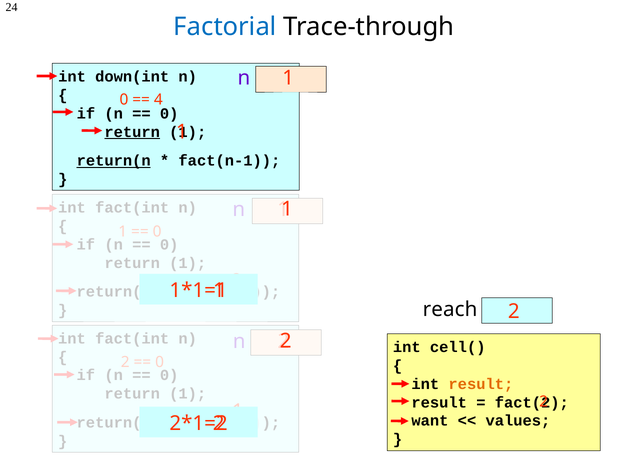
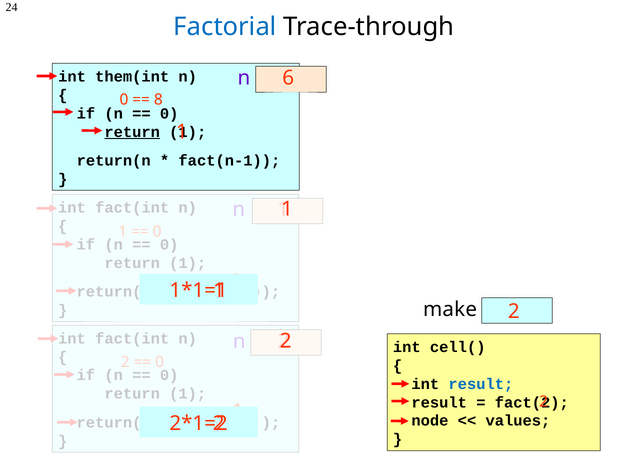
down(int: down(int -> them(int
1 at (288, 78): 1 -> 6
4: 4 -> 8
return(n at (114, 161) underline: present -> none
reach: reach -> make
result at (481, 385) colour: orange -> blue
want: want -> node
